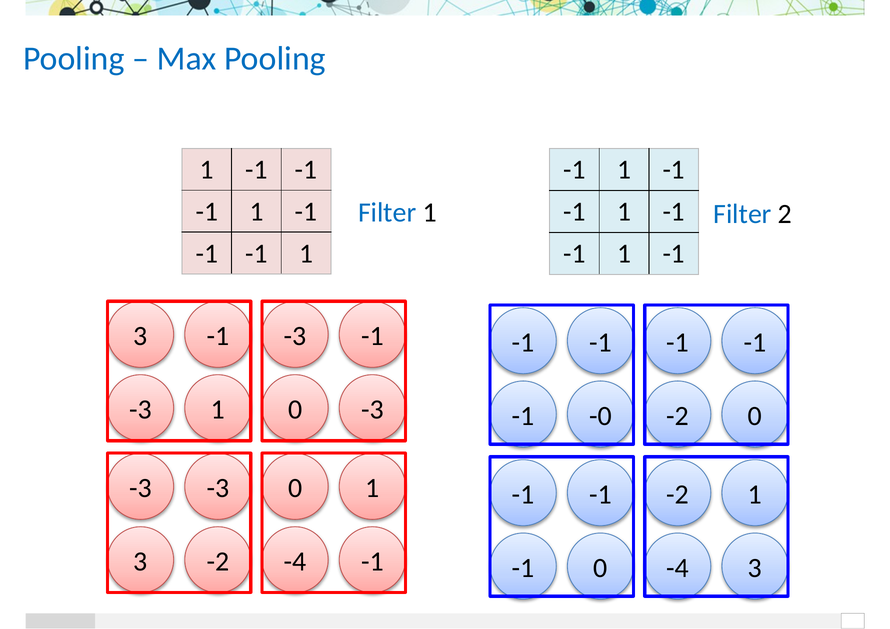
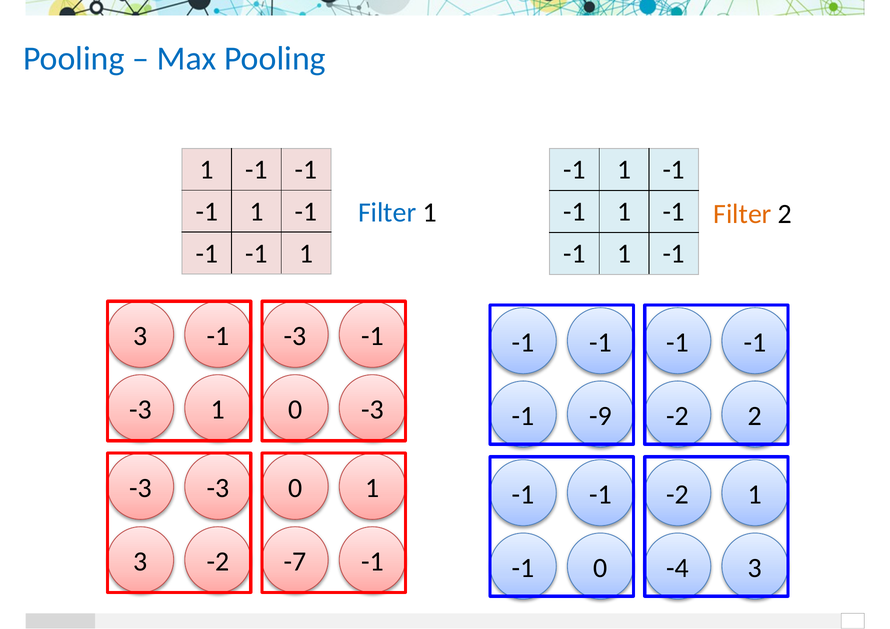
Filter at (742, 214) colour: blue -> orange
-0: -0 -> -9
-2 0: 0 -> 2
-2 -4: -4 -> -7
